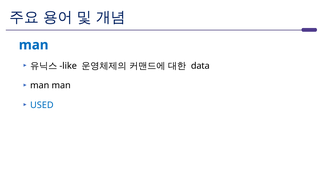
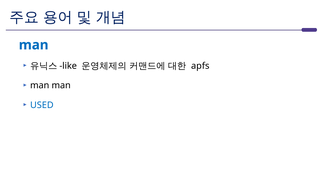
data: data -> apfs
